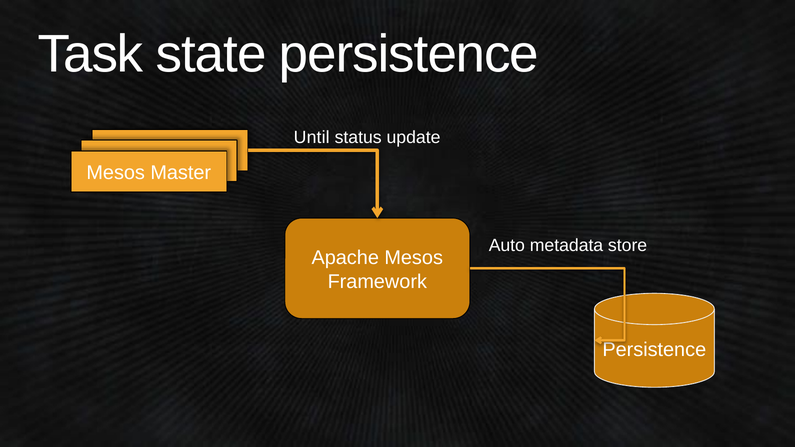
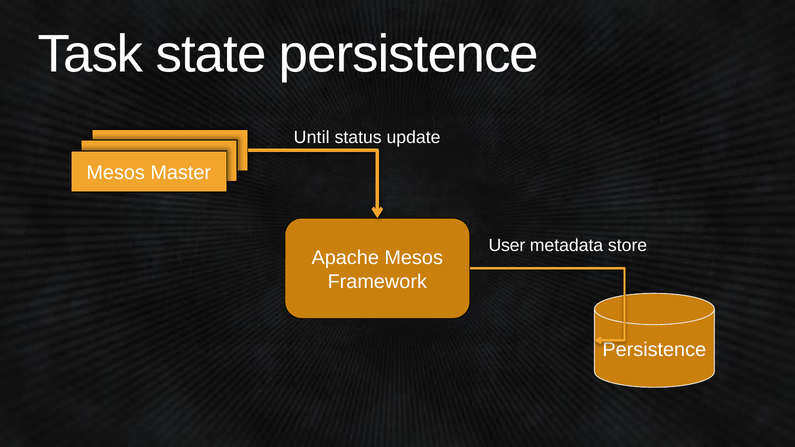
Auto: Auto -> User
